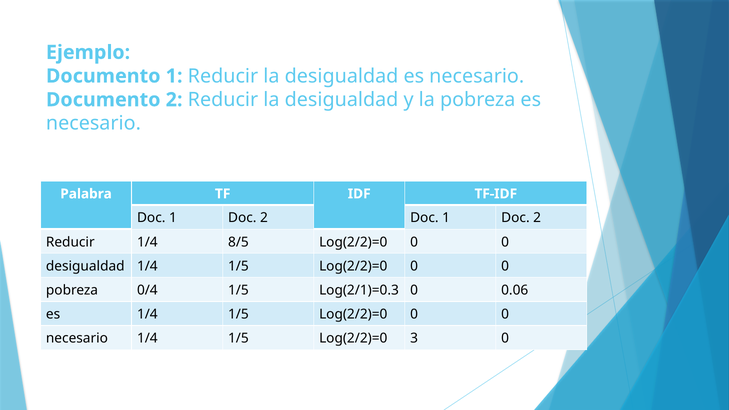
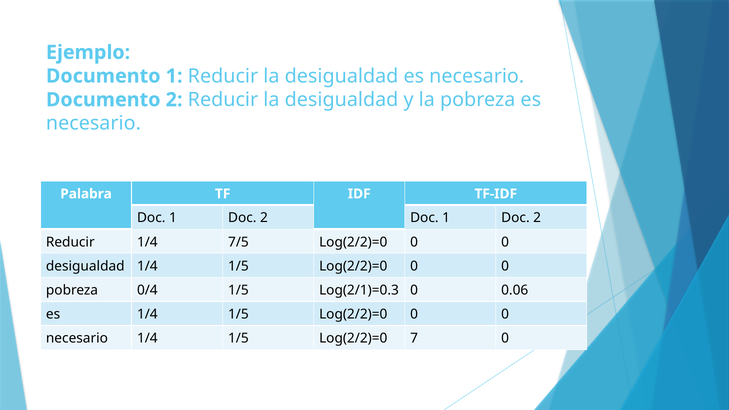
8/5: 8/5 -> 7/5
3: 3 -> 7
